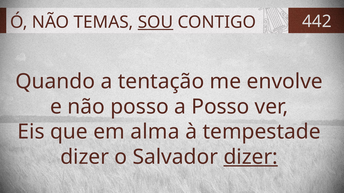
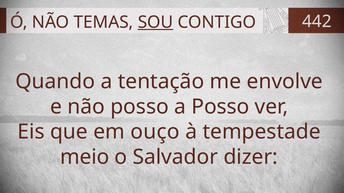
alma: alma -> ouço
dizer at (85, 157): dizer -> meio
dizer at (251, 157) underline: present -> none
